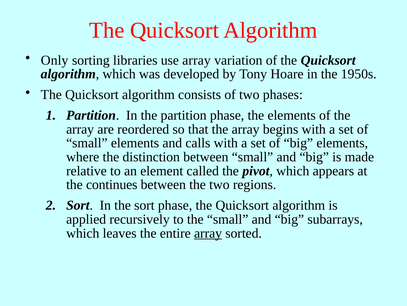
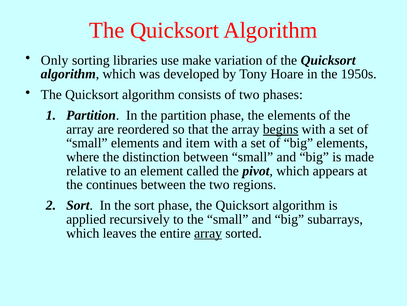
use array: array -> make
begins underline: none -> present
calls: calls -> item
